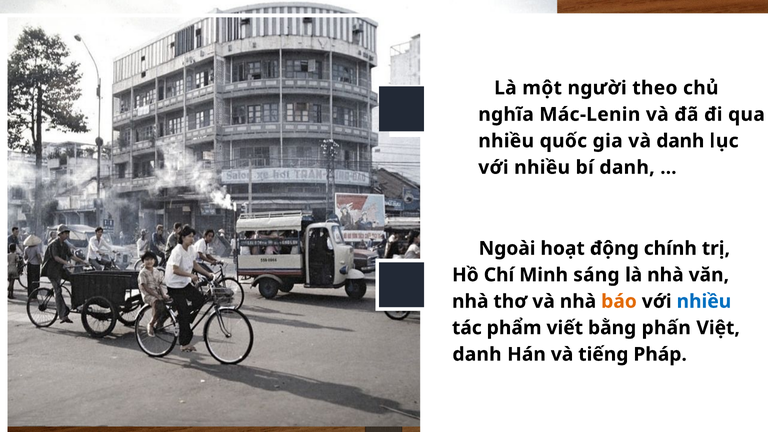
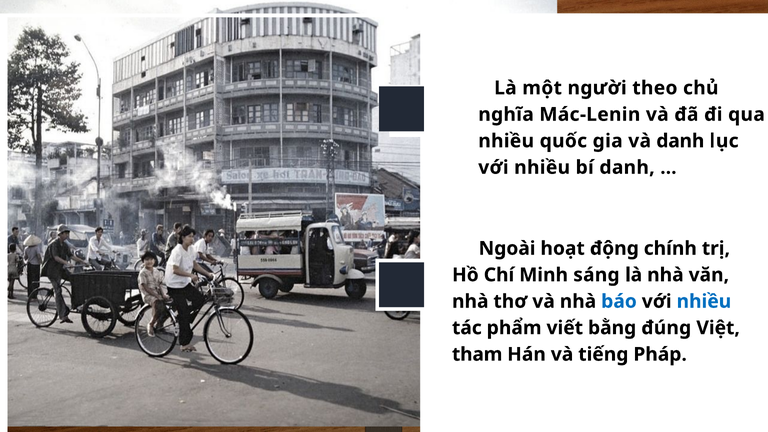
báo colour: orange -> blue
phấn: phấn -> đúng
danh at (477, 354): danh -> tham
